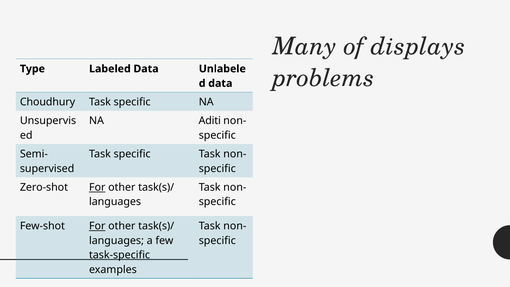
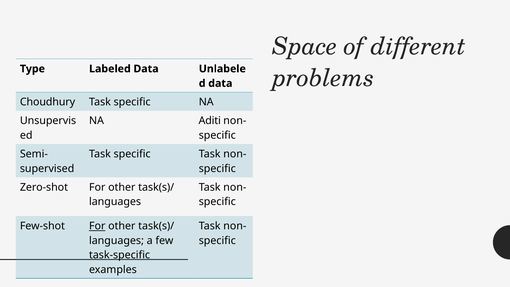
Many: Many -> Space
displays: displays -> different
For at (97, 187) underline: present -> none
